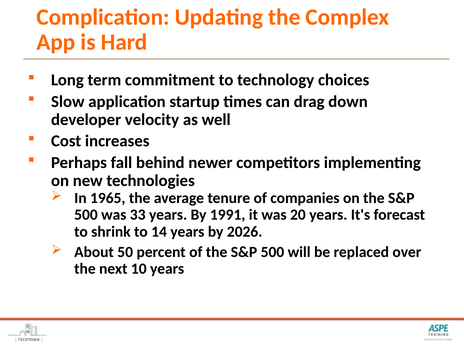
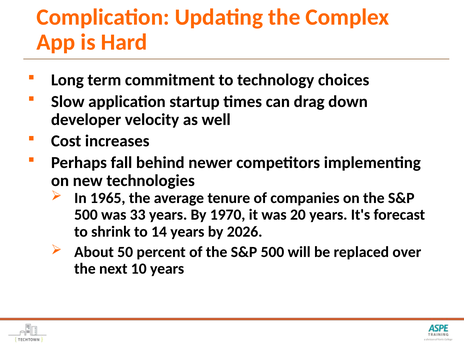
1991: 1991 -> 1970
